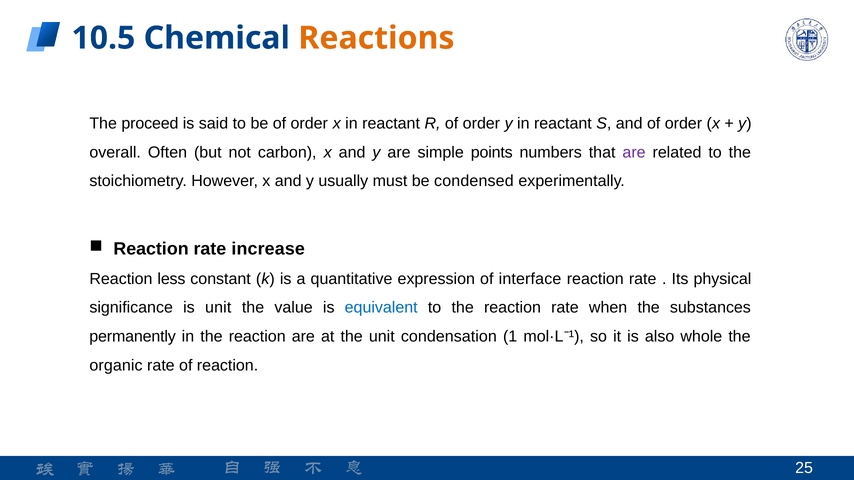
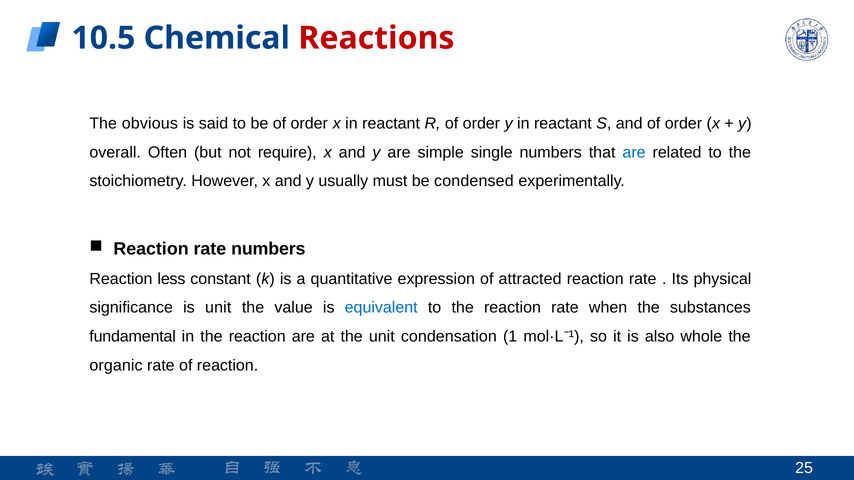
Reactions colour: orange -> red
proceed: proceed -> obvious
carbon: carbon -> require
points: points -> single
are at (634, 152) colour: purple -> blue
rate increase: increase -> numbers
interface: interface -> attracted
permanently: permanently -> fundamental
